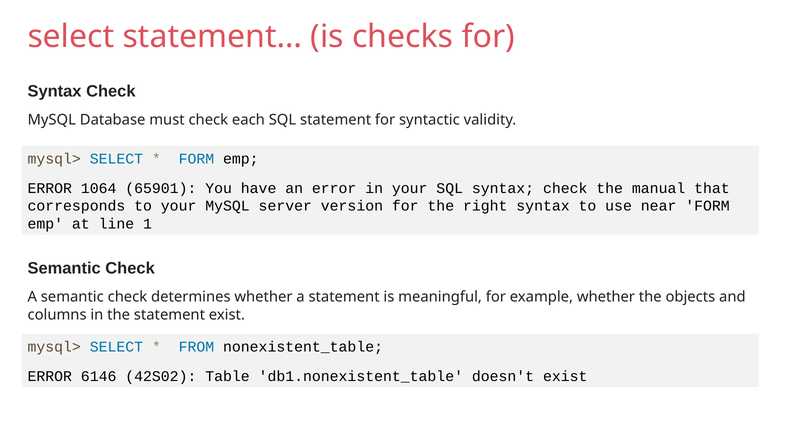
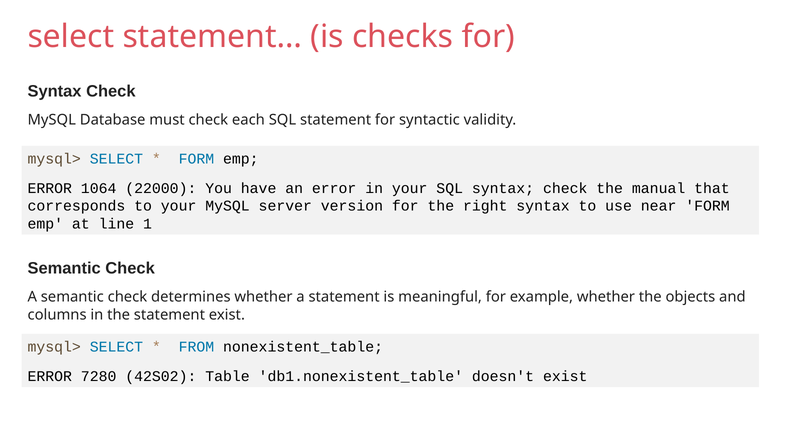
65901: 65901 -> 22000
6146: 6146 -> 7280
